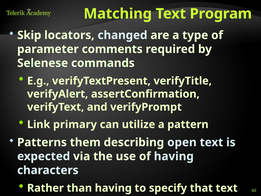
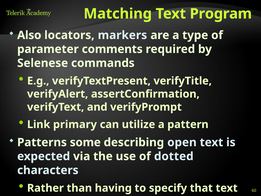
Skip: Skip -> Also
changed: changed -> markers
them: them -> some
of having: having -> dotted
